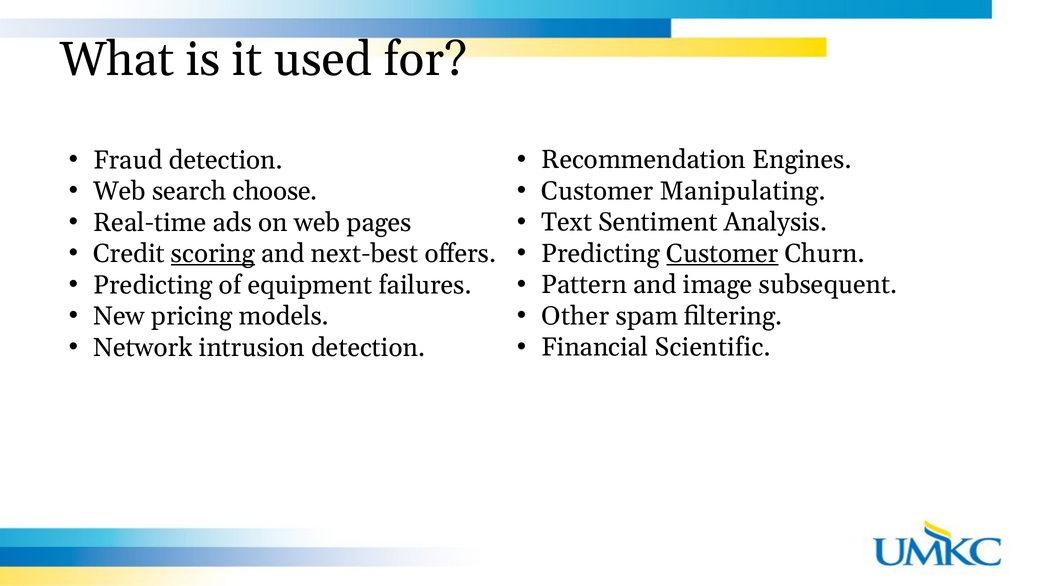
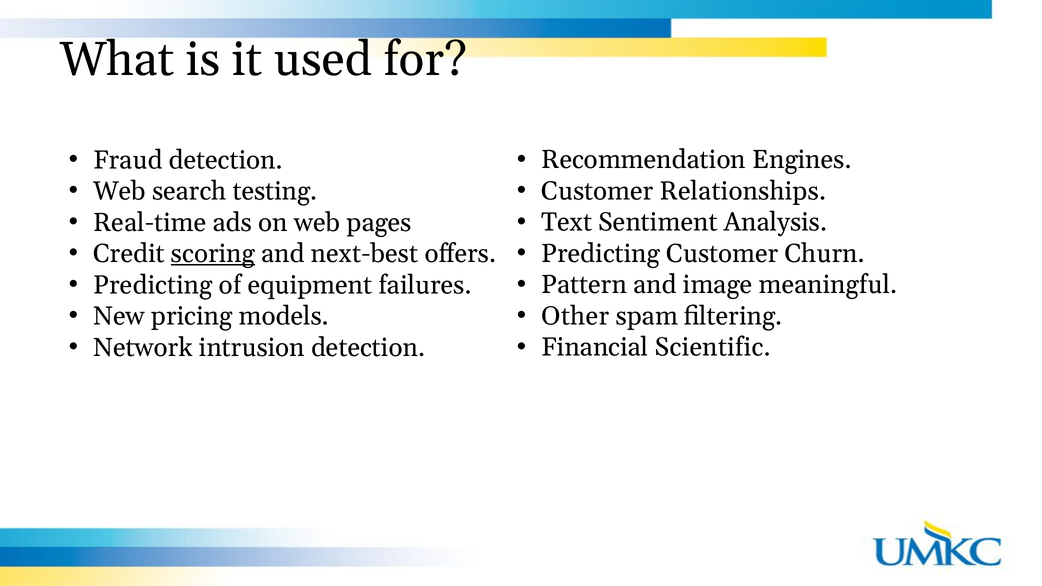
Manipulating: Manipulating -> Relationships
choose: choose -> testing
Customer at (722, 254) underline: present -> none
subsequent: subsequent -> meaningful
